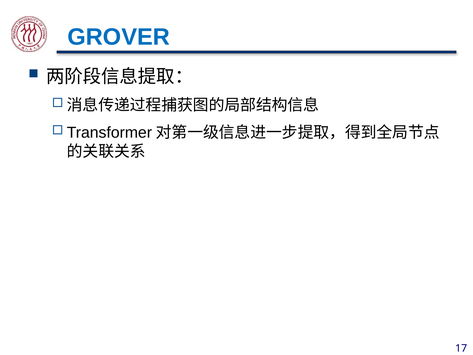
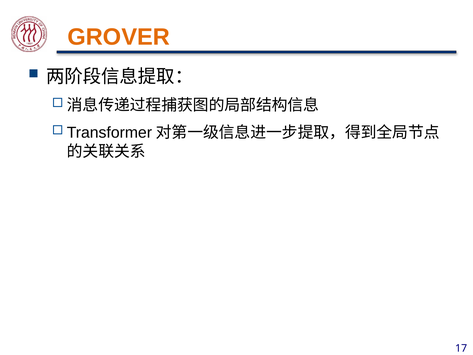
GROVER colour: blue -> orange
